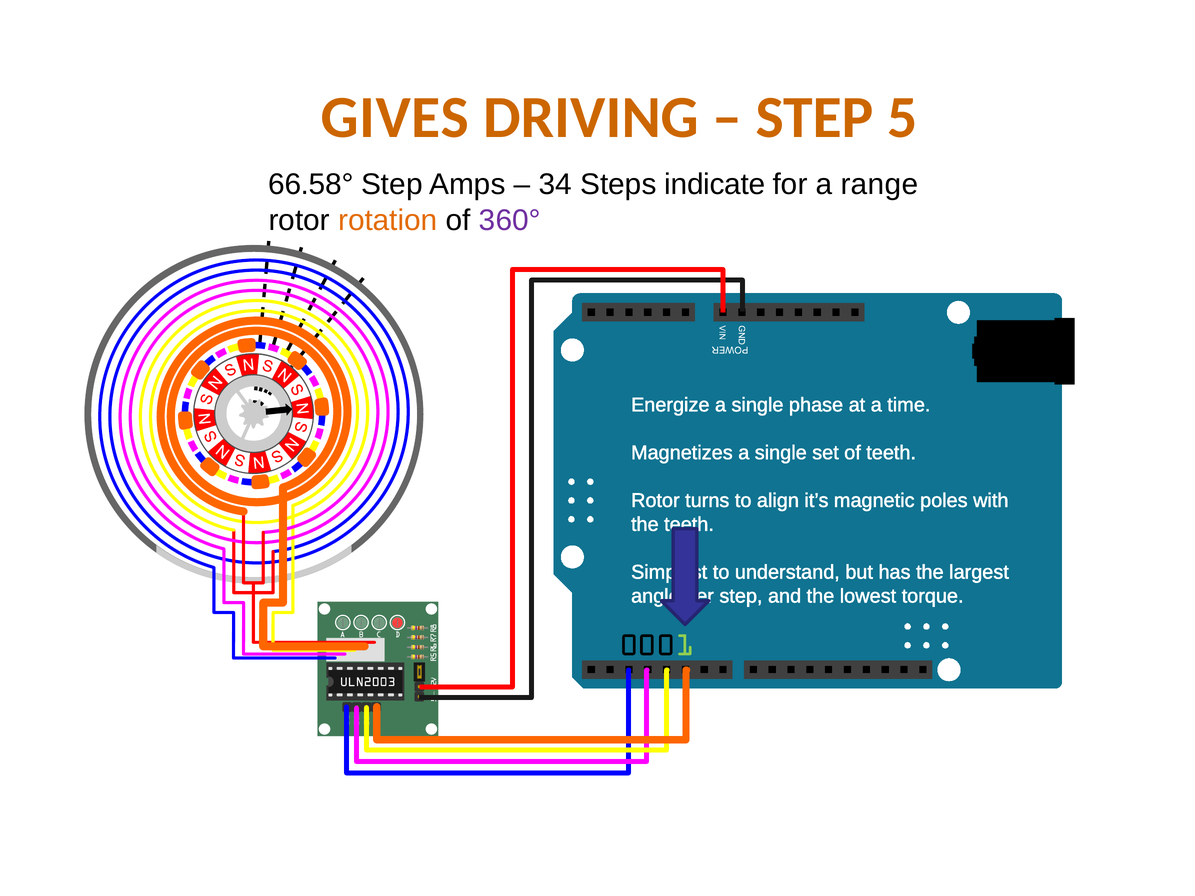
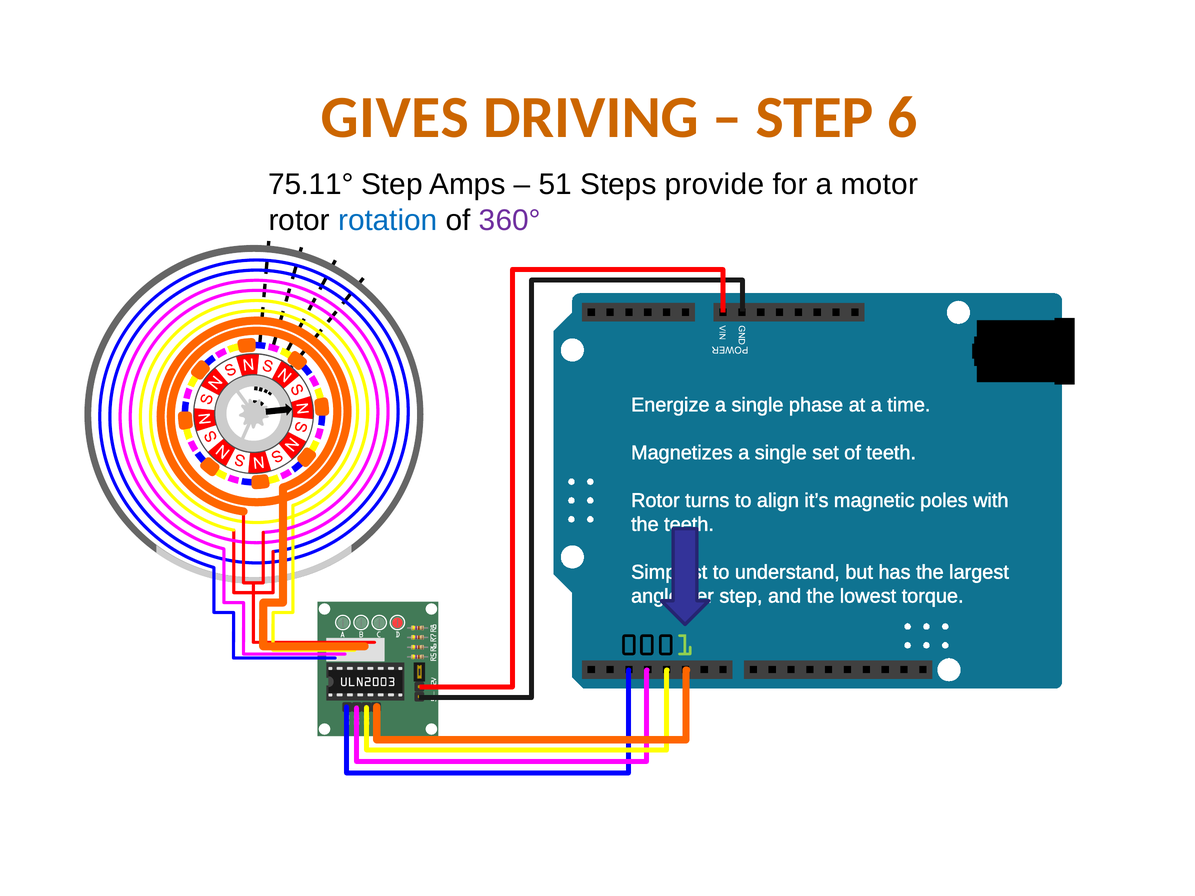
5: 5 -> 6
66.58°: 66.58° -> 75.11°
34: 34 -> 51
indicate: indicate -> provide
range: range -> motor
rotation colour: orange -> blue
